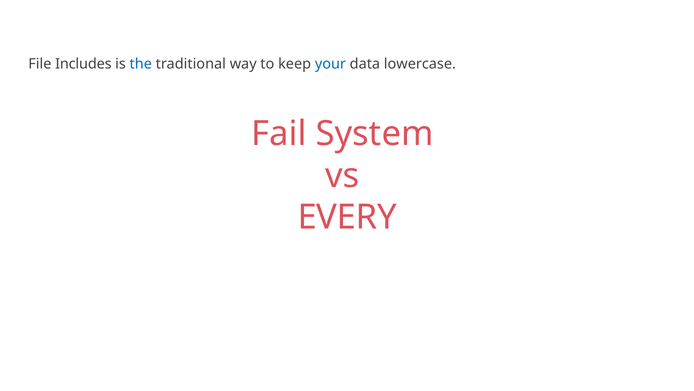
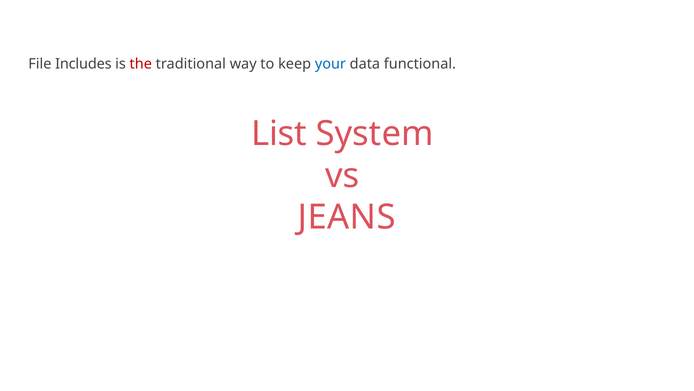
the colour: blue -> red
lowercase: lowercase -> functional
Fail: Fail -> List
EVERY: EVERY -> JEANS
